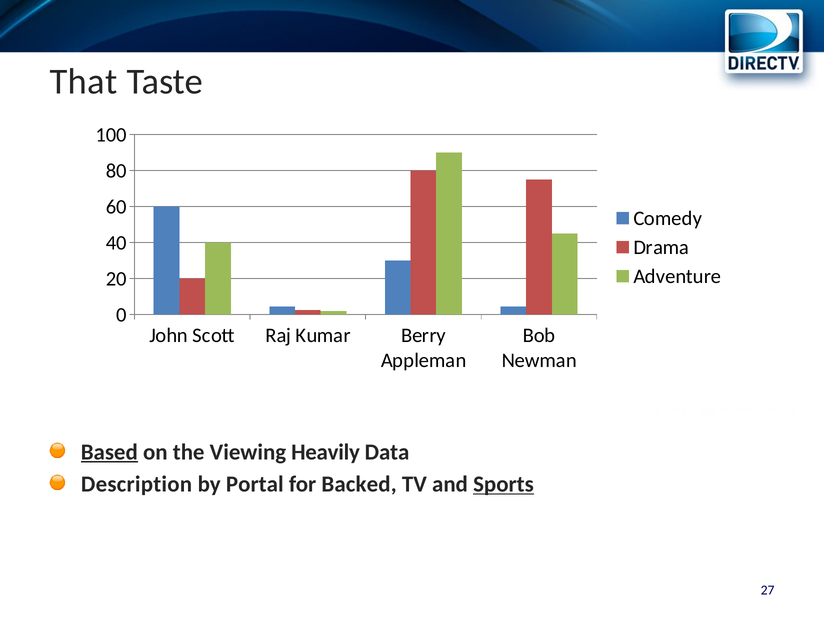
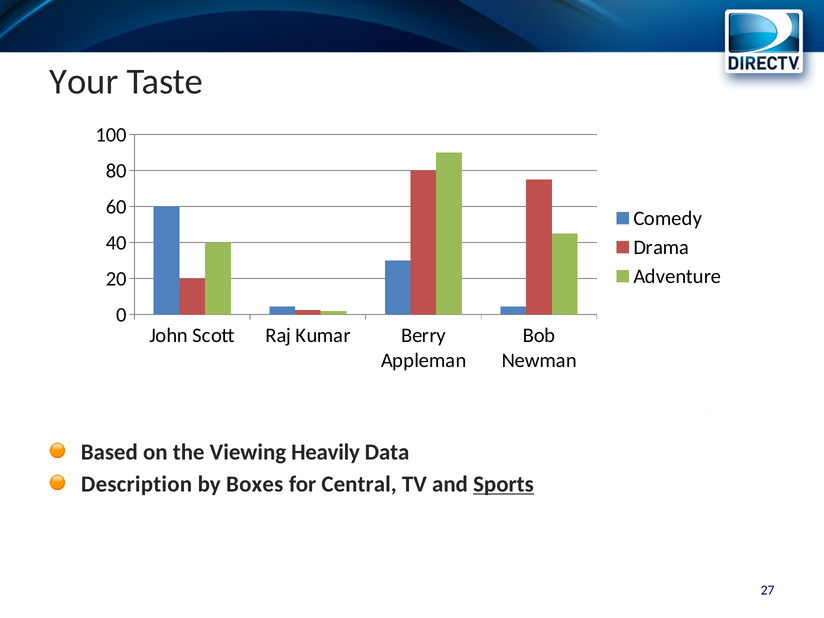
That: That -> Your
Based underline: present -> none
Portal: Portal -> Boxes
Backed: Backed -> Central
